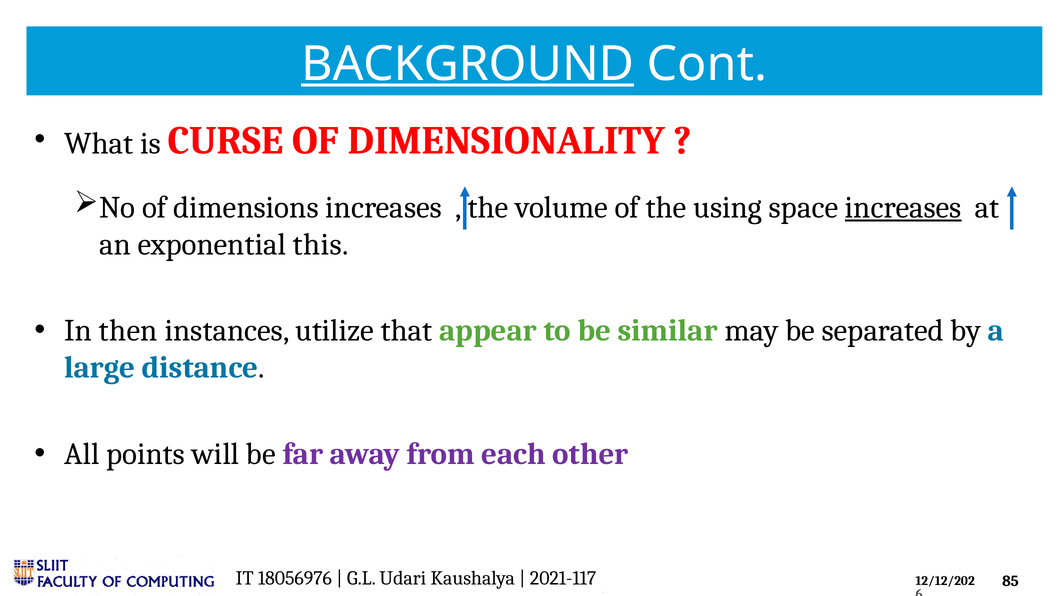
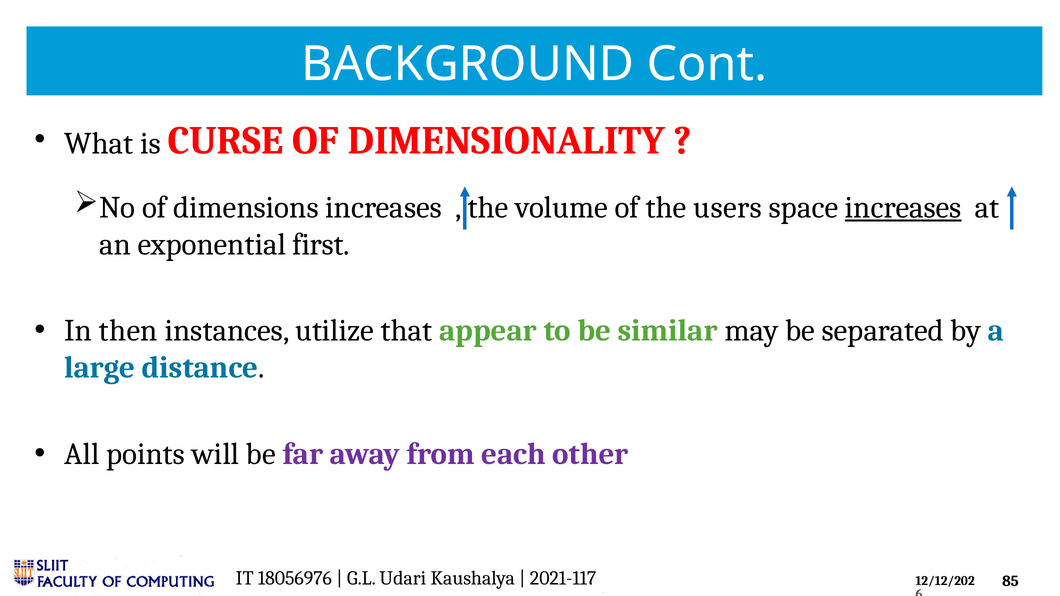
BACKGROUND underline: present -> none
using: using -> users
this: this -> first
